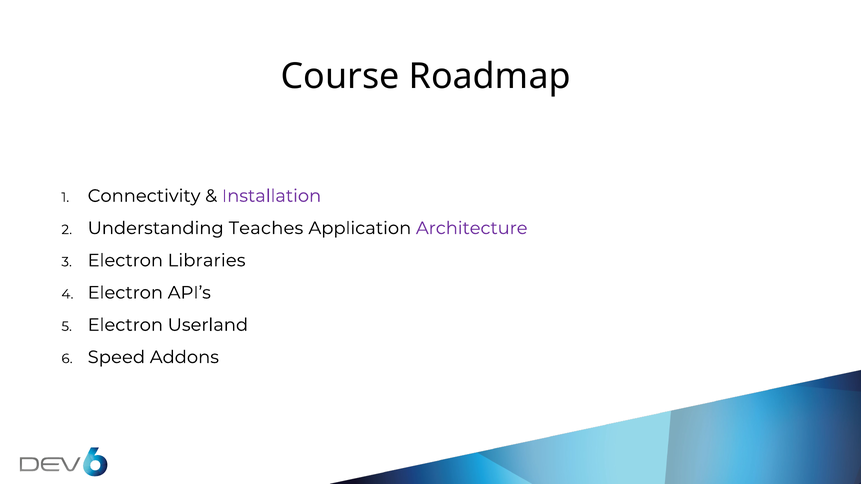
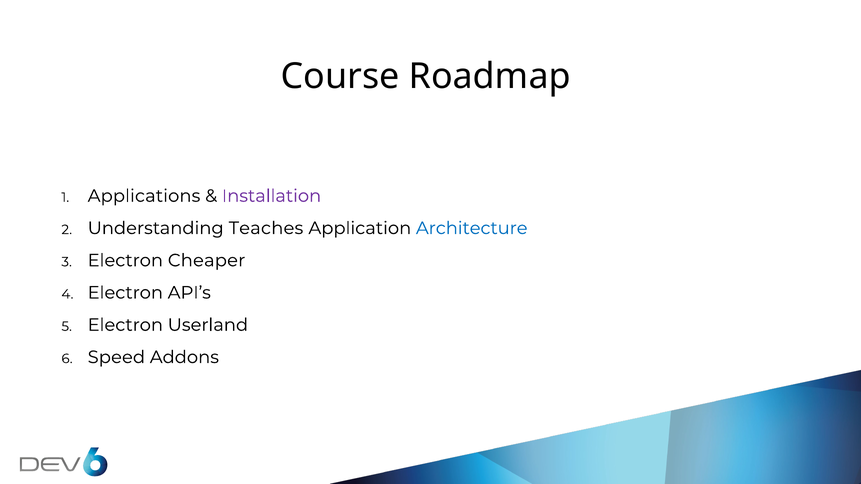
Connectivity: Connectivity -> Applications
Architecture colour: purple -> blue
Libraries: Libraries -> Cheaper
